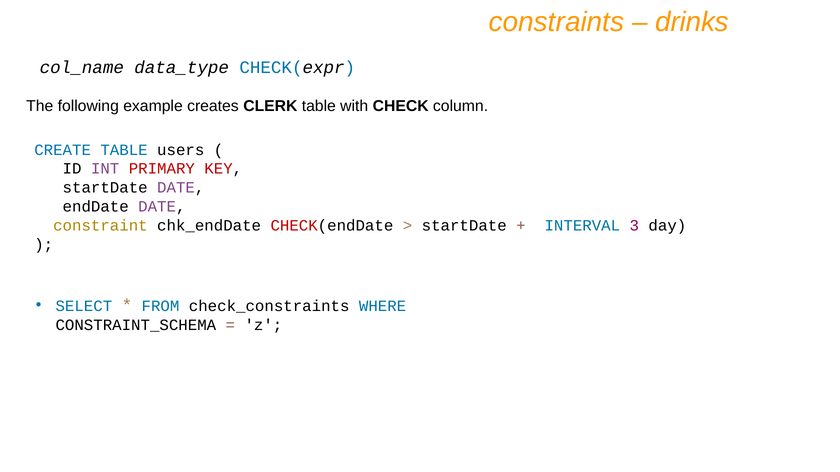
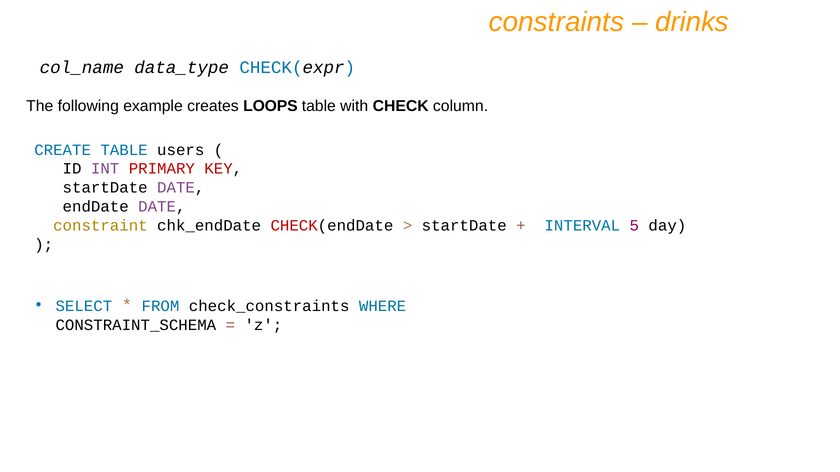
CLERK: CLERK -> LOOPS
3: 3 -> 5
